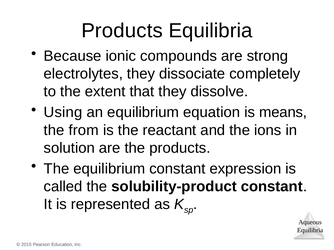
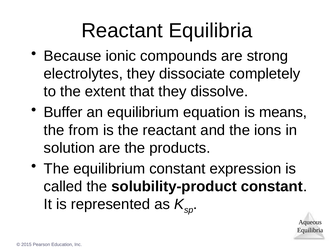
Products at (122, 31): Products -> Reactant
Using: Using -> Buffer
